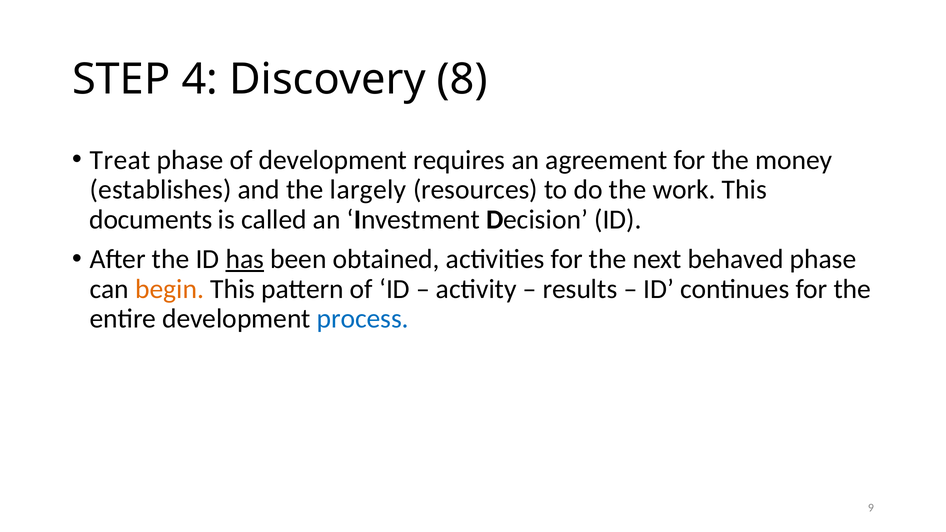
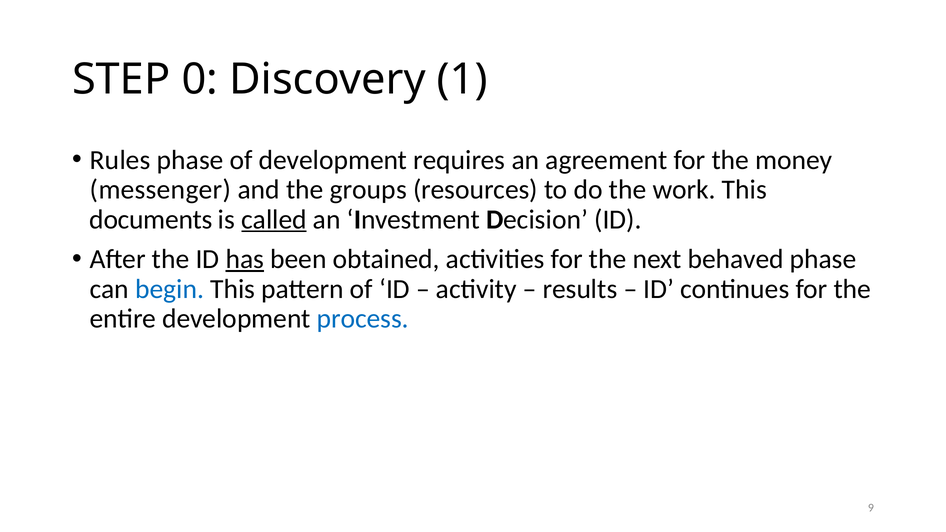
4: 4 -> 0
8: 8 -> 1
Treat: Treat -> Rules
establishes: establishes -> messenger
largely: largely -> groups
called underline: none -> present
begin colour: orange -> blue
